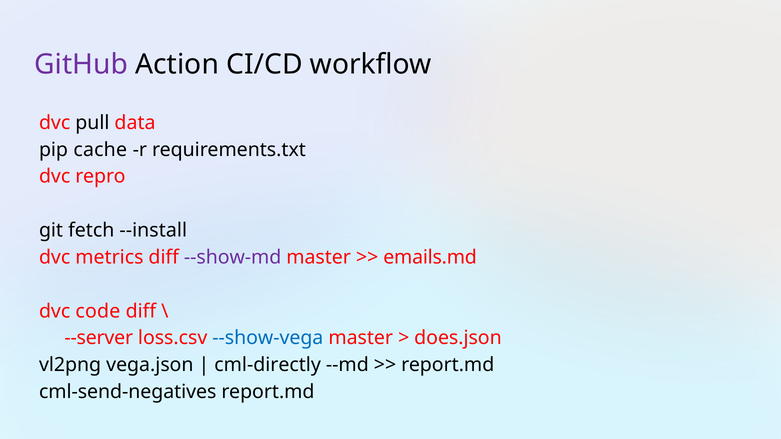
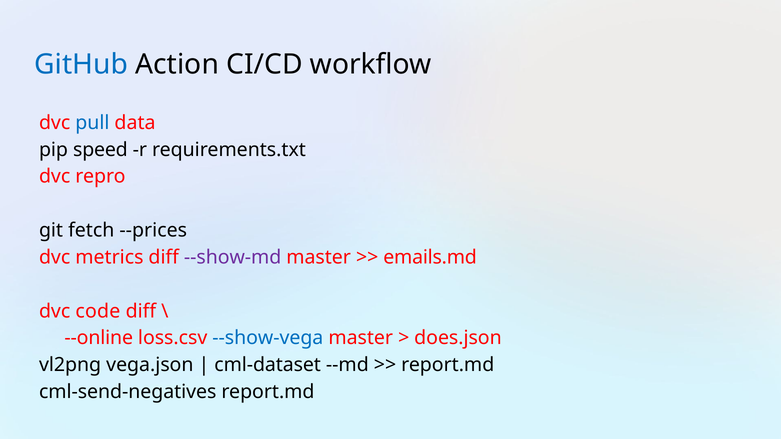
GitHub colour: purple -> blue
pull colour: black -> blue
cache: cache -> speed
--install: --install -> --prices
--server: --server -> --online
cml-directly: cml-directly -> cml-dataset
